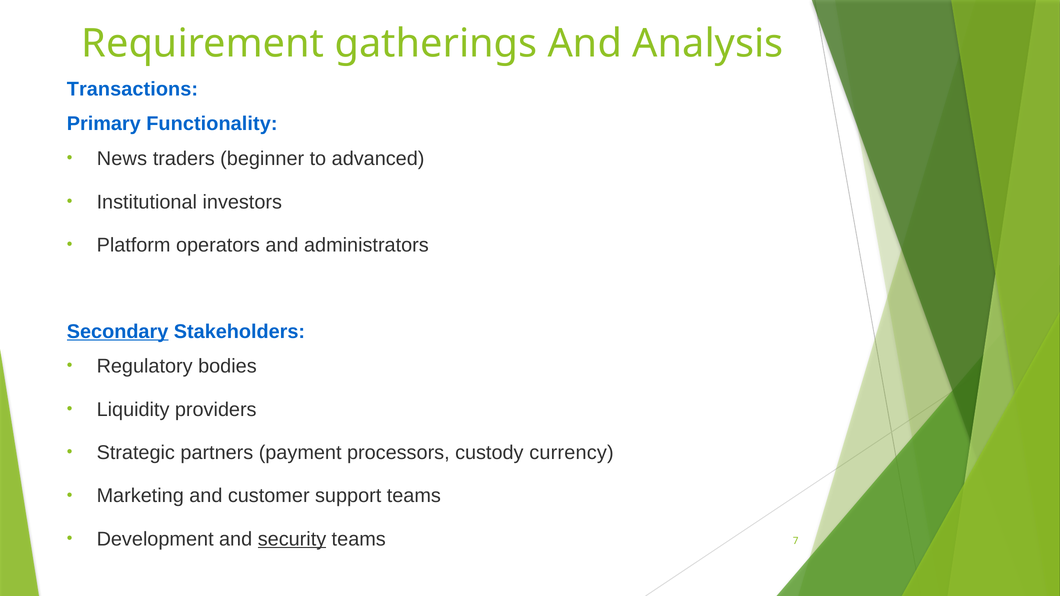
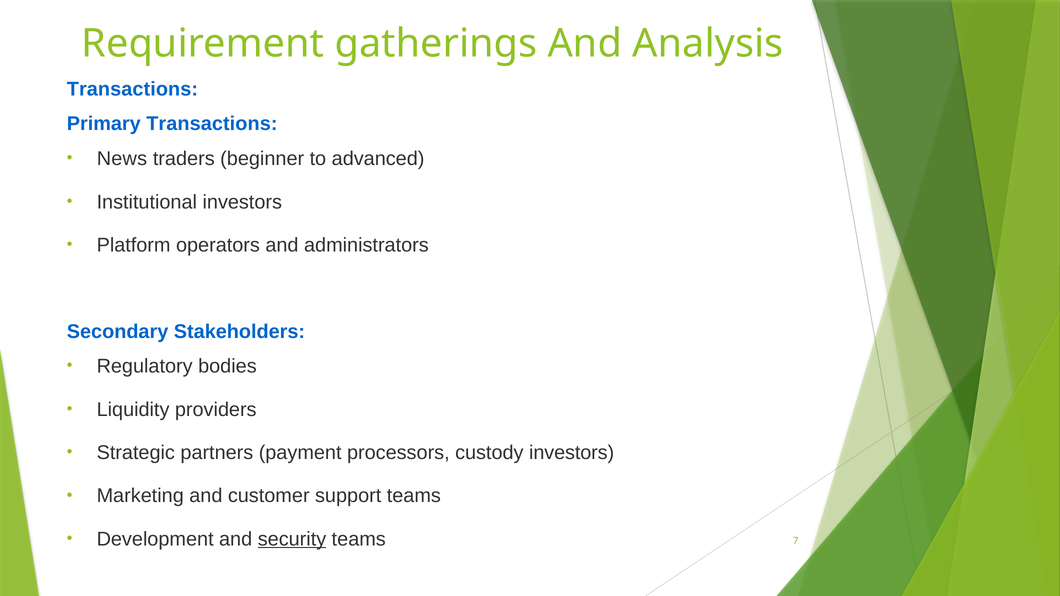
Primary Functionality: Functionality -> Transactions
Secondary underline: present -> none
custody currency: currency -> investors
